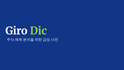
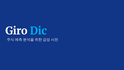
Dic colour: light green -> light blue
